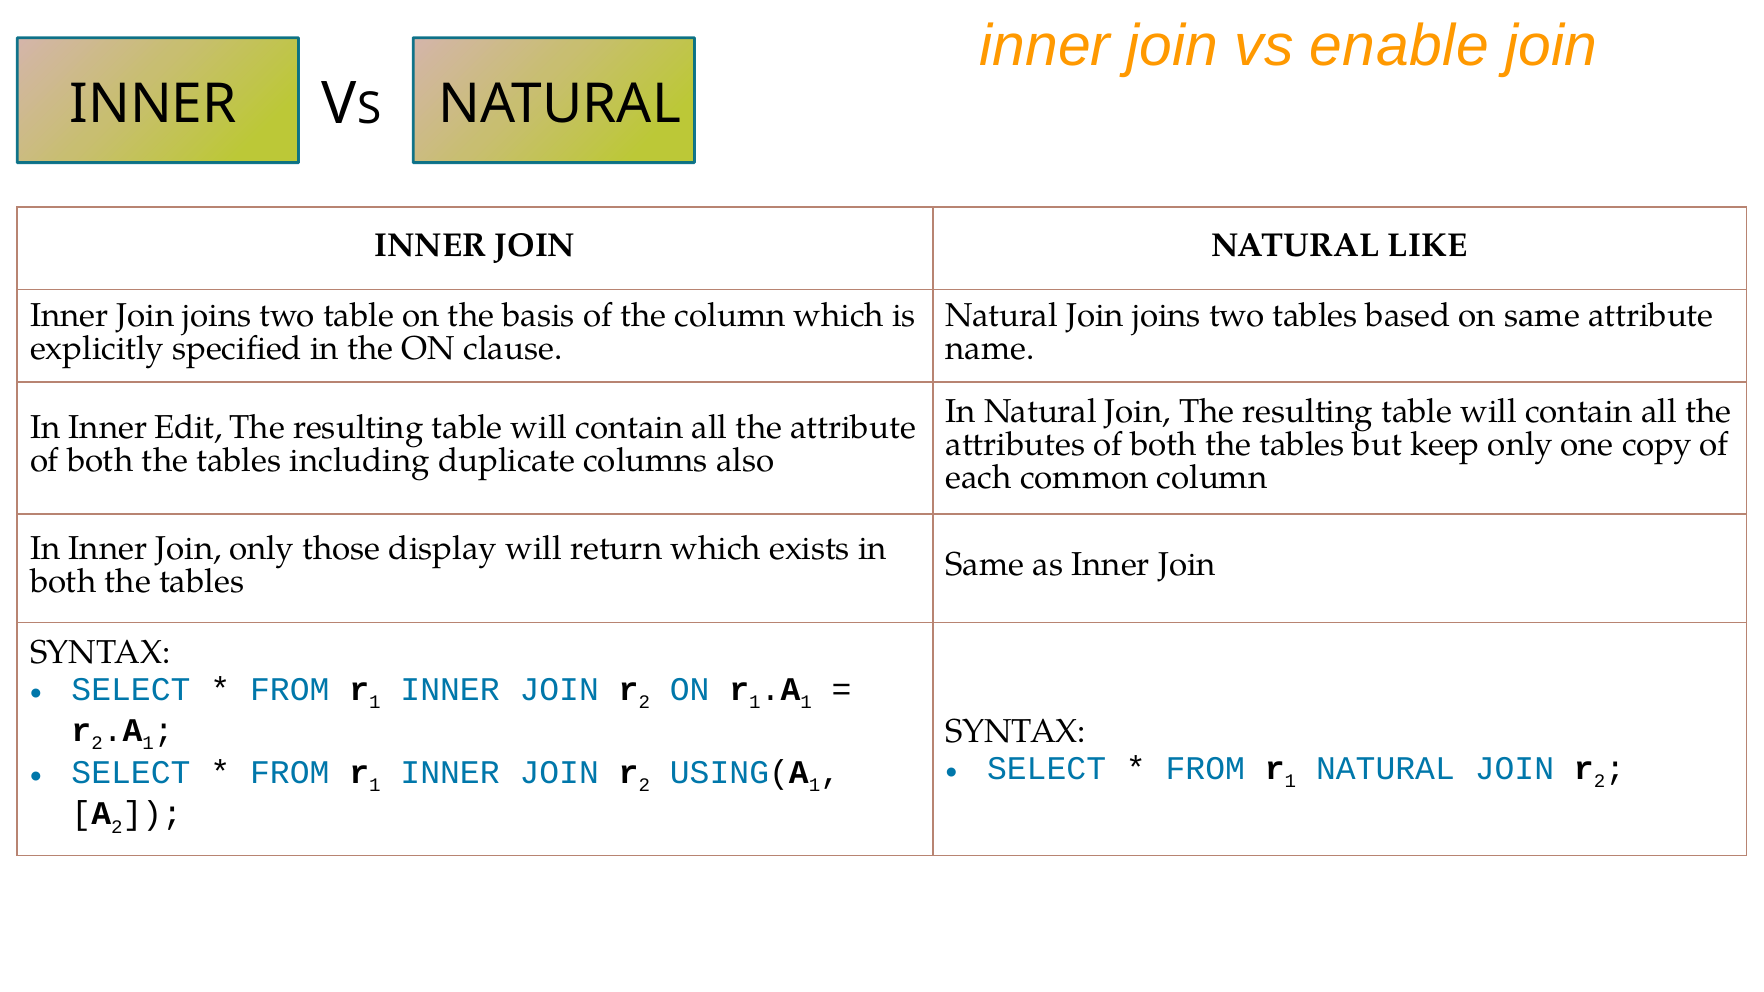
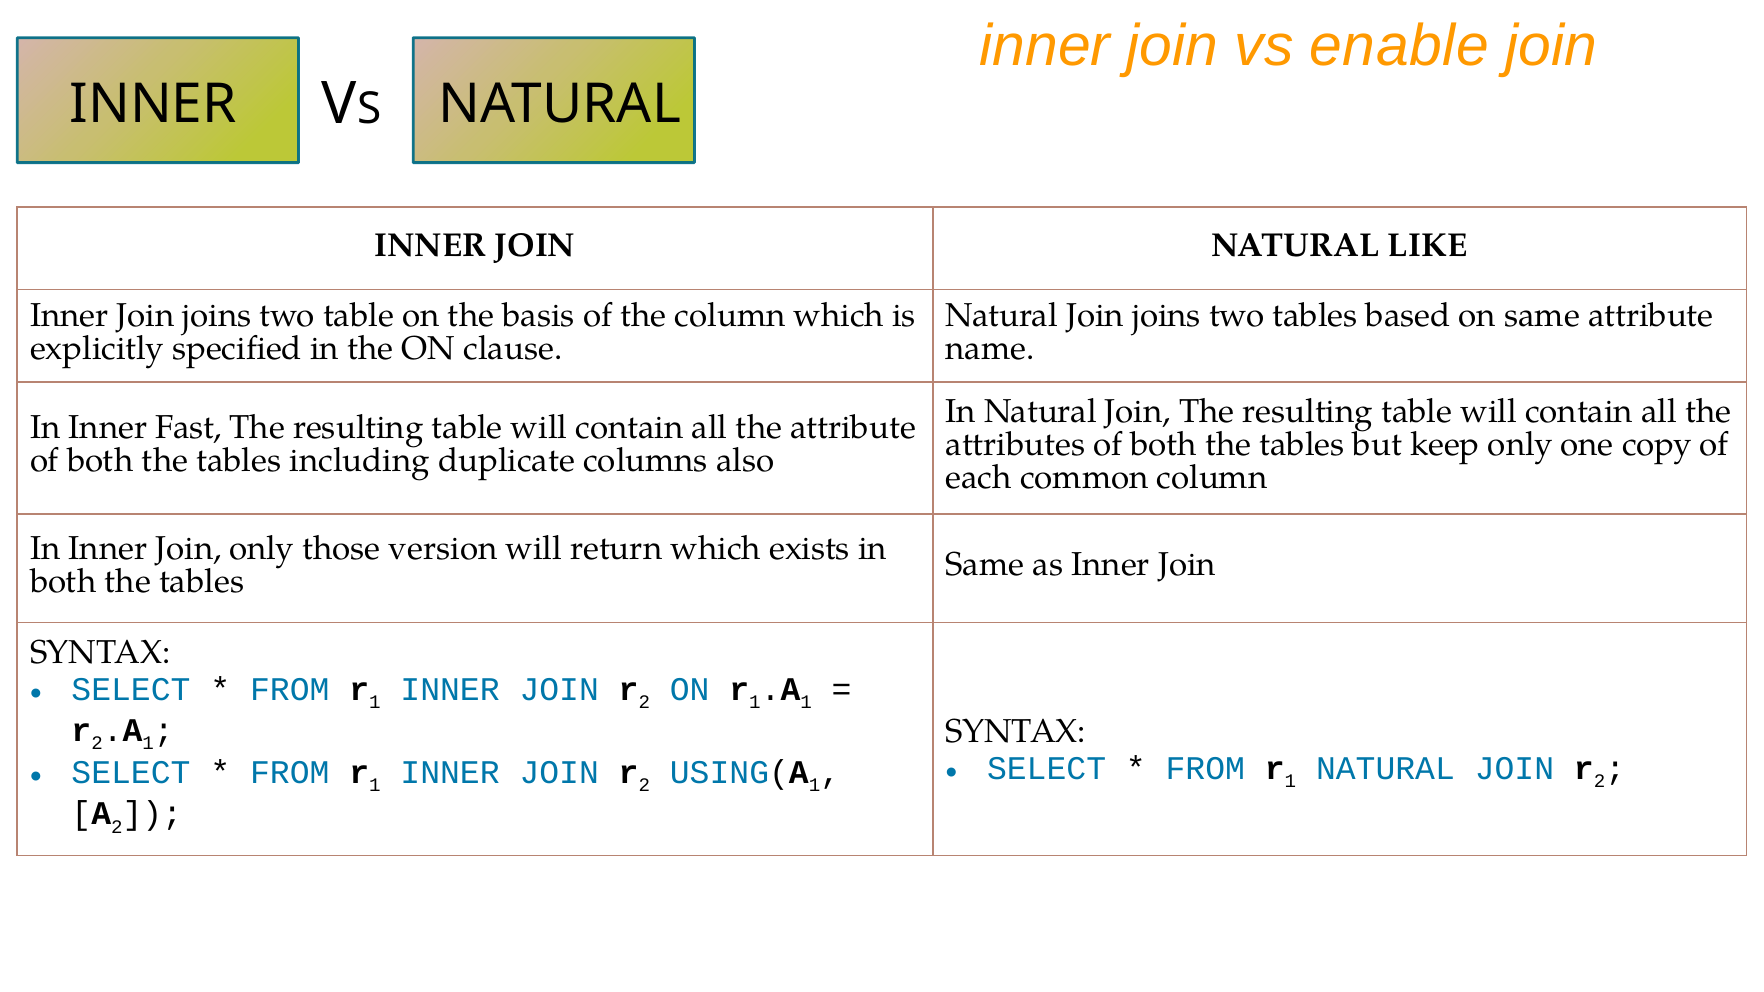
Edit: Edit -> Fast
display: display -> version
